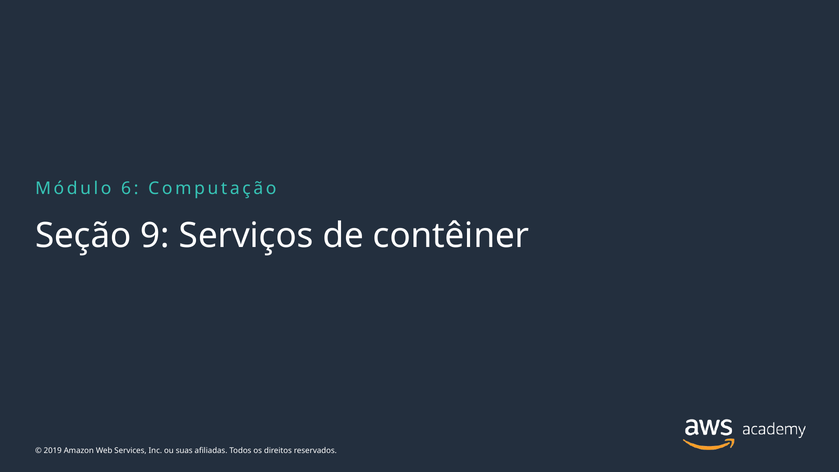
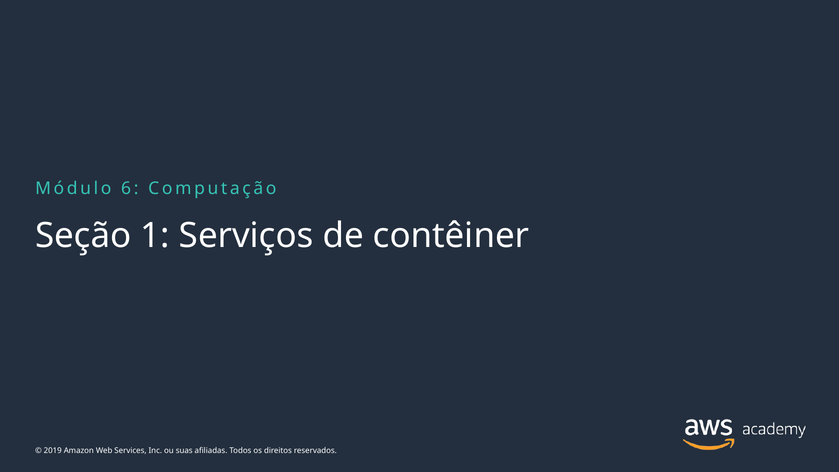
9: 9 -> 1
